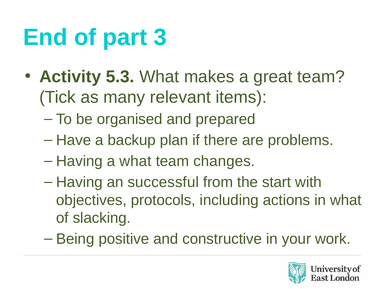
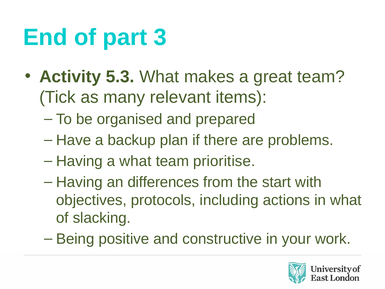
changes: changes -> prioritise
successful: successful -> differences
